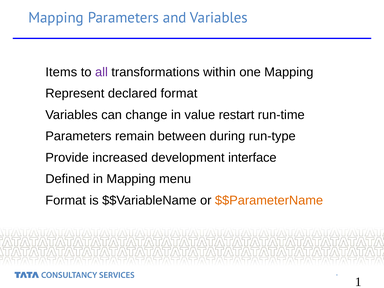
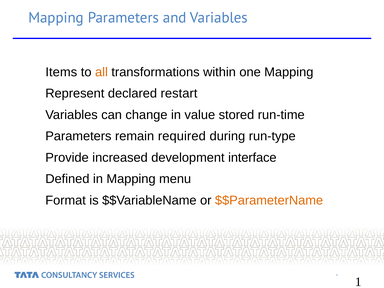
all colour: purple -> orange
declared format: format -> restart
restart: restart -> stored
between: between -> required
